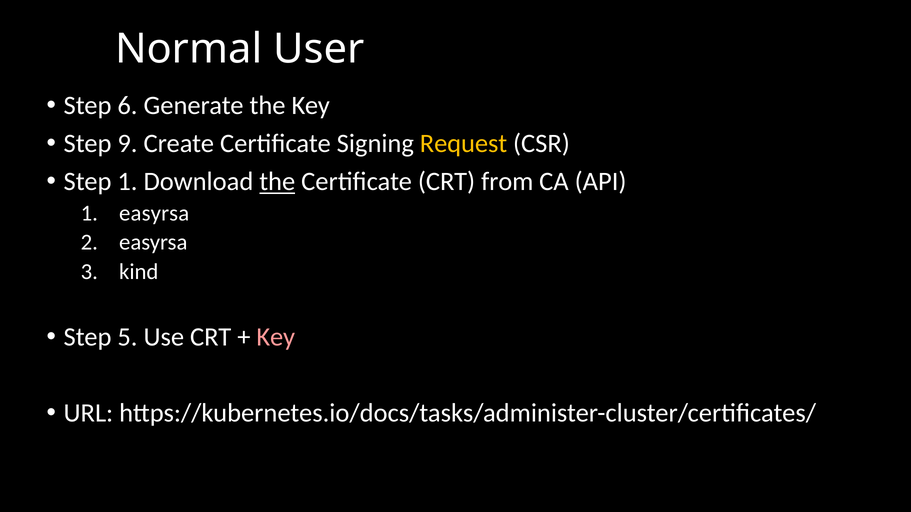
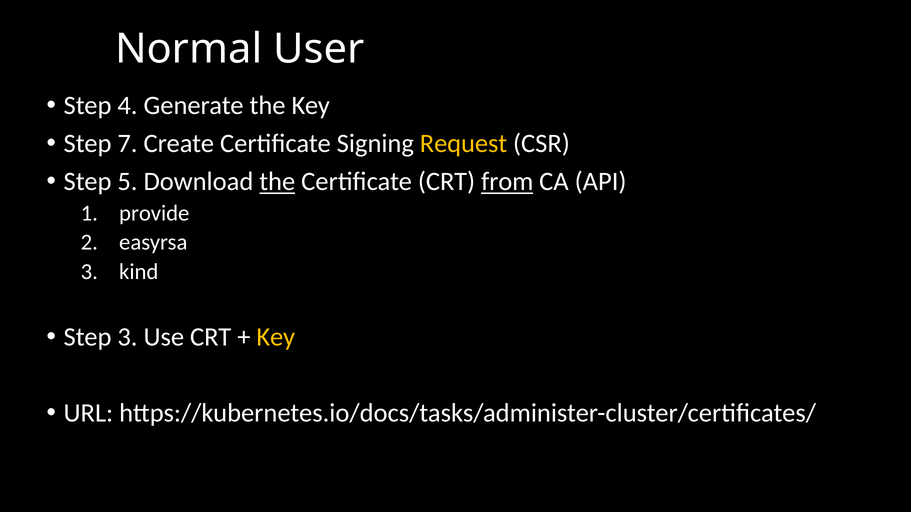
6: 6 -> 4
9: 9 -> 7
Step 1: 1 -> 5
from underline: none -> present
1 easyrsa: easyrsa -> provide
Step 5: 5 -> 3
Key at (276, 337) colour: pink -> yellow
